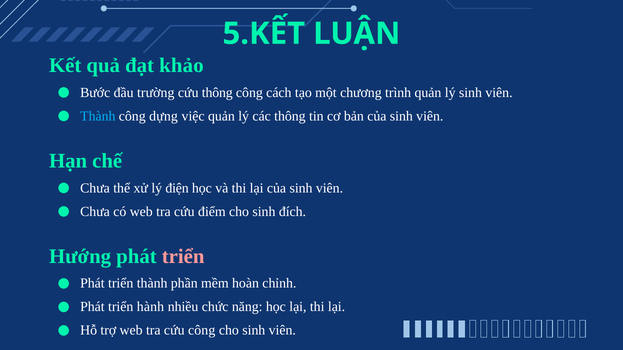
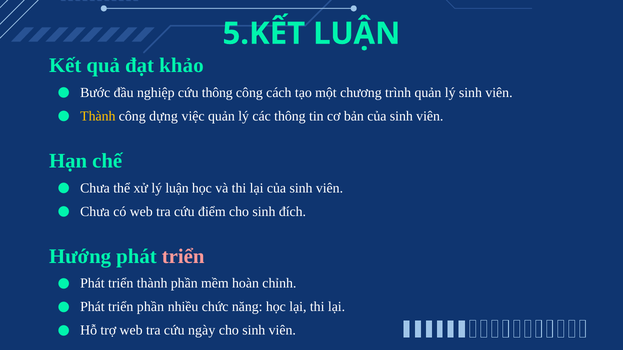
trường: trường -> nghiệp
Thành at (98, 116) colour: light blue -> yellow
lý điện: điện -> luận
triển hành: hành -> phần
cứu công: công -> ngày
